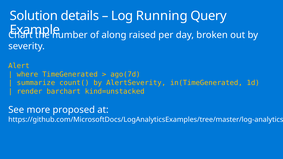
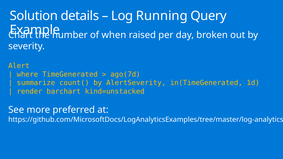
along: along -> when
proposed: proposed -> preferred
